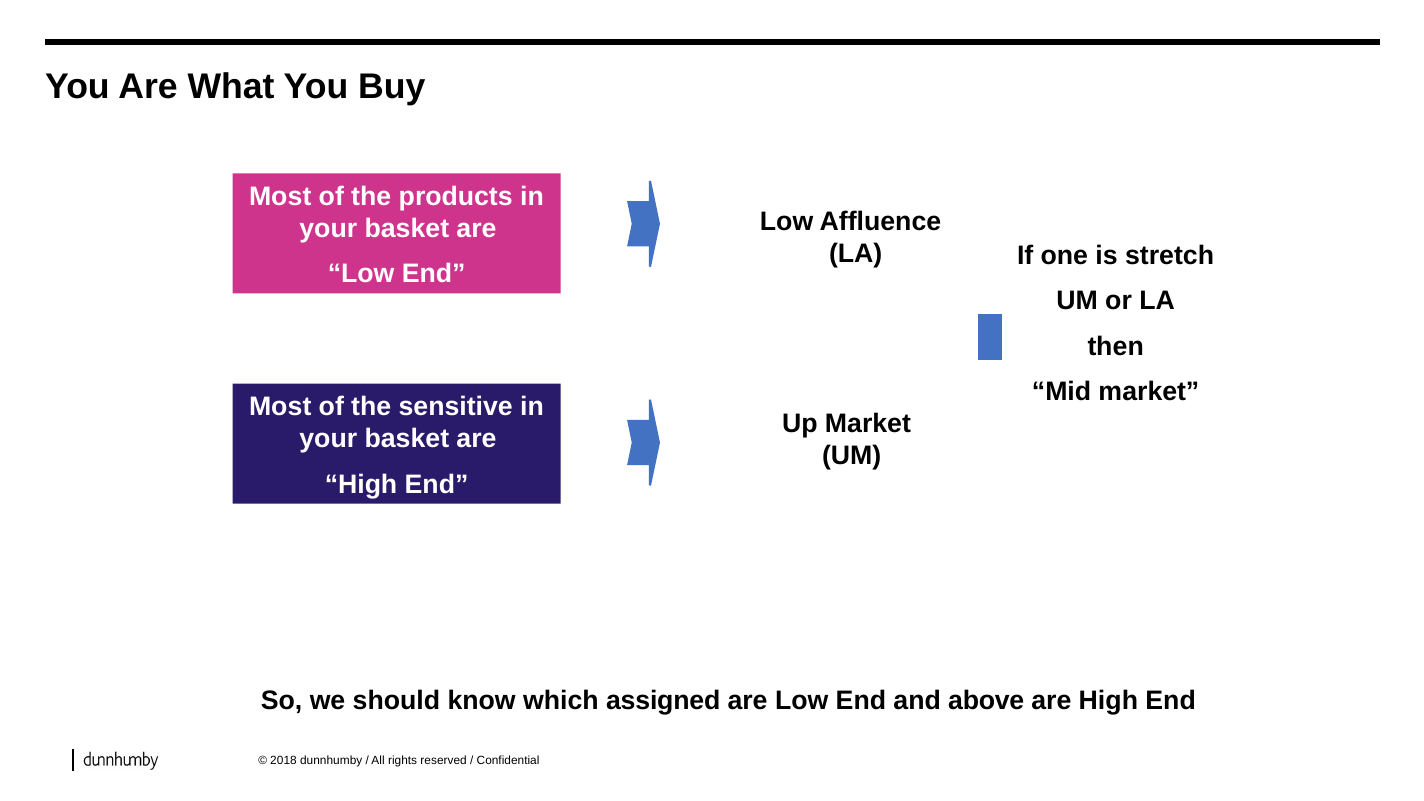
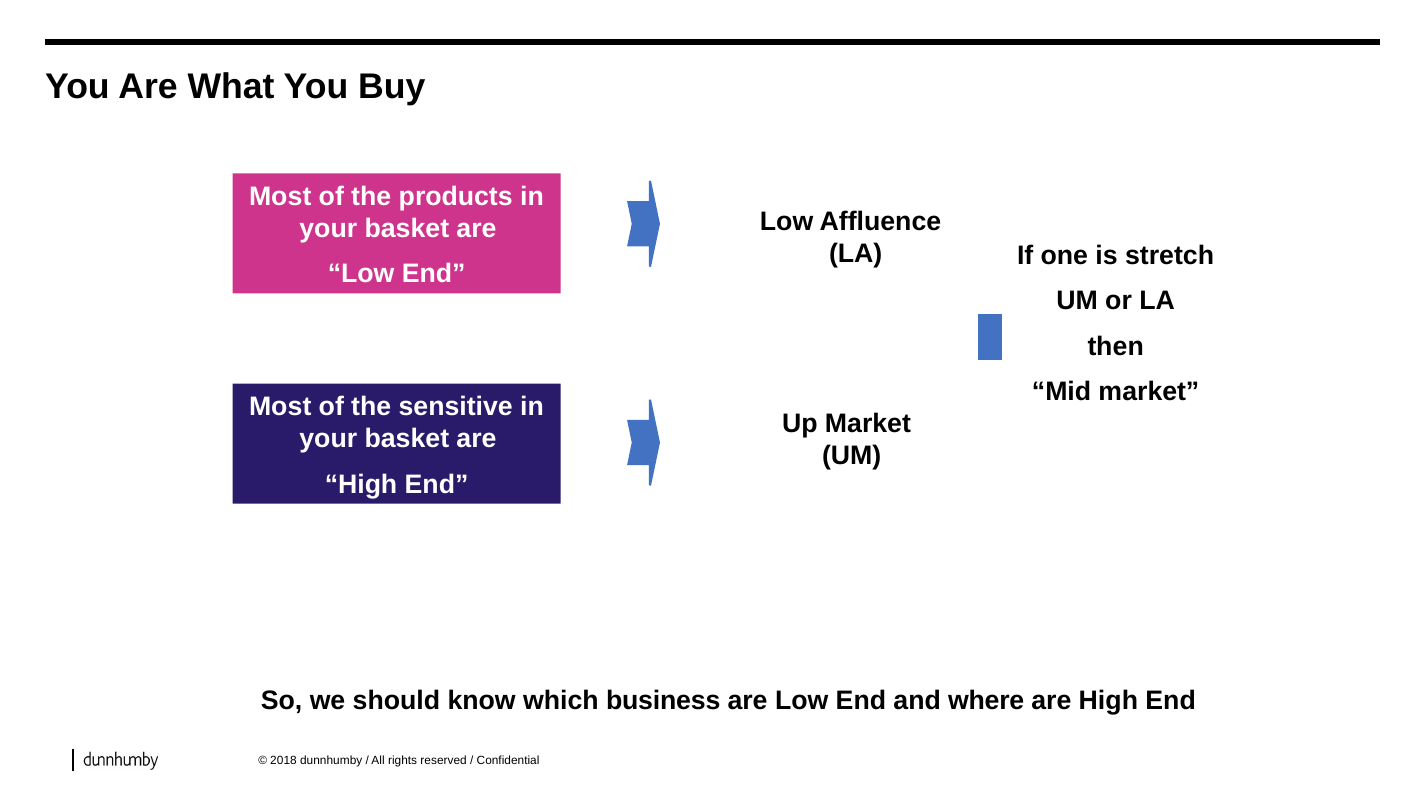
assigned: assigned -> business
above: above -> where
